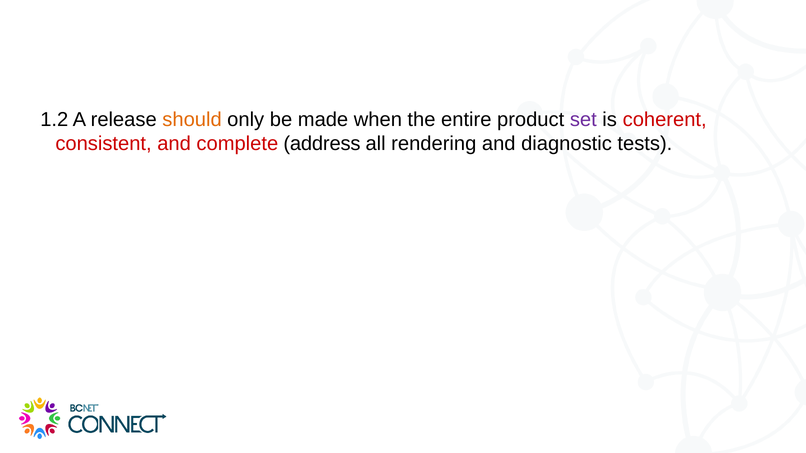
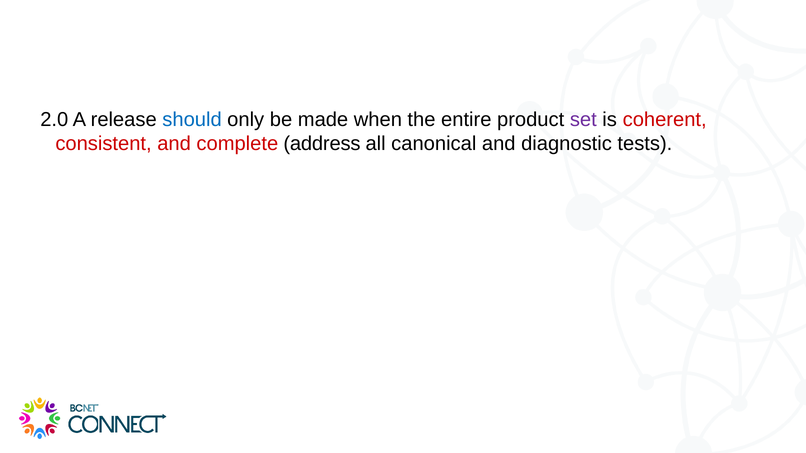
1.2: 1.2 -> 2.0
should colour: orange -> blue
rendering: rendering -> canonical
